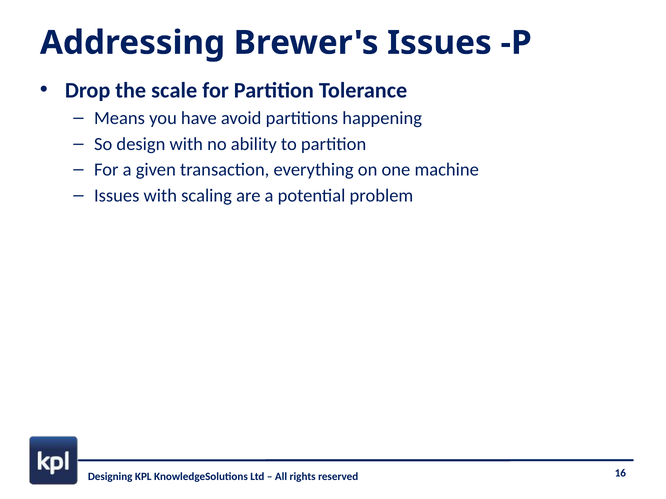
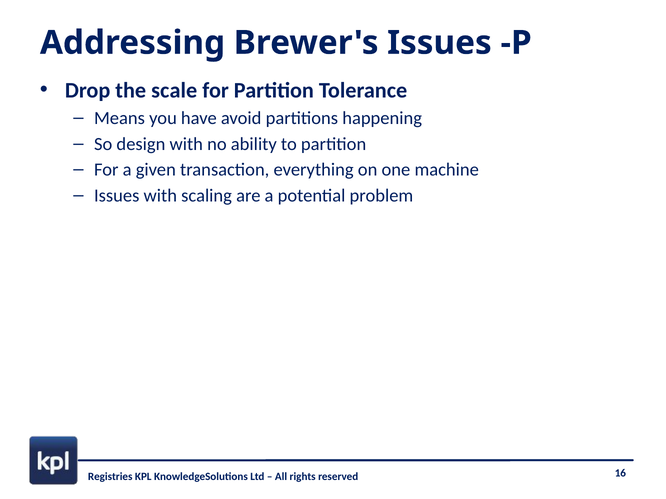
Designing: Designing -> Registries
